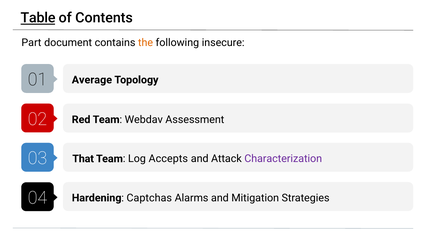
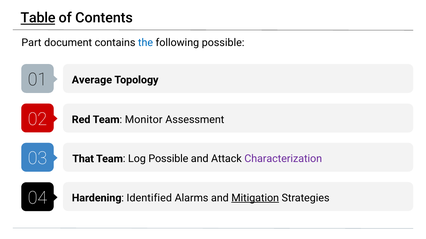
the colour: orange -> blue
following insecure: insecure -> possible
Webdav: Webdav -> Monitor
Log Accepts: Accepts -> Possible
Captchas: Captchas -> Identified
Mitigation underline: none -> present
